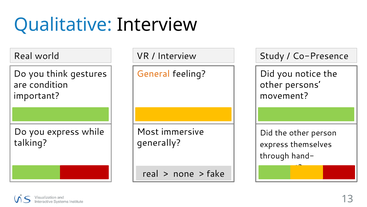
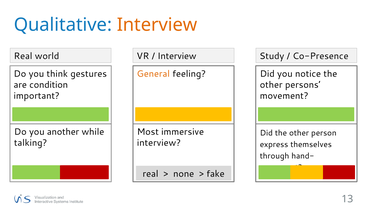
Interview at (157, 25) colour: black -> orange
you express: express -> another
generally at (159, 142): generally -> interview
